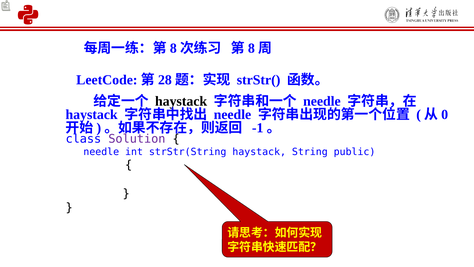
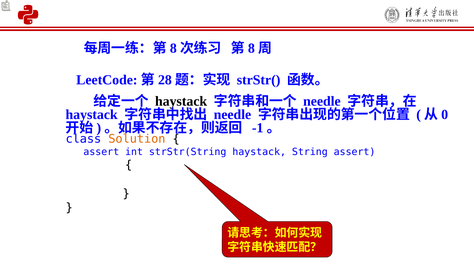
Solution colour: purple -> orange
needle at (101, 152): needle -> assert
String public: public -> assert
